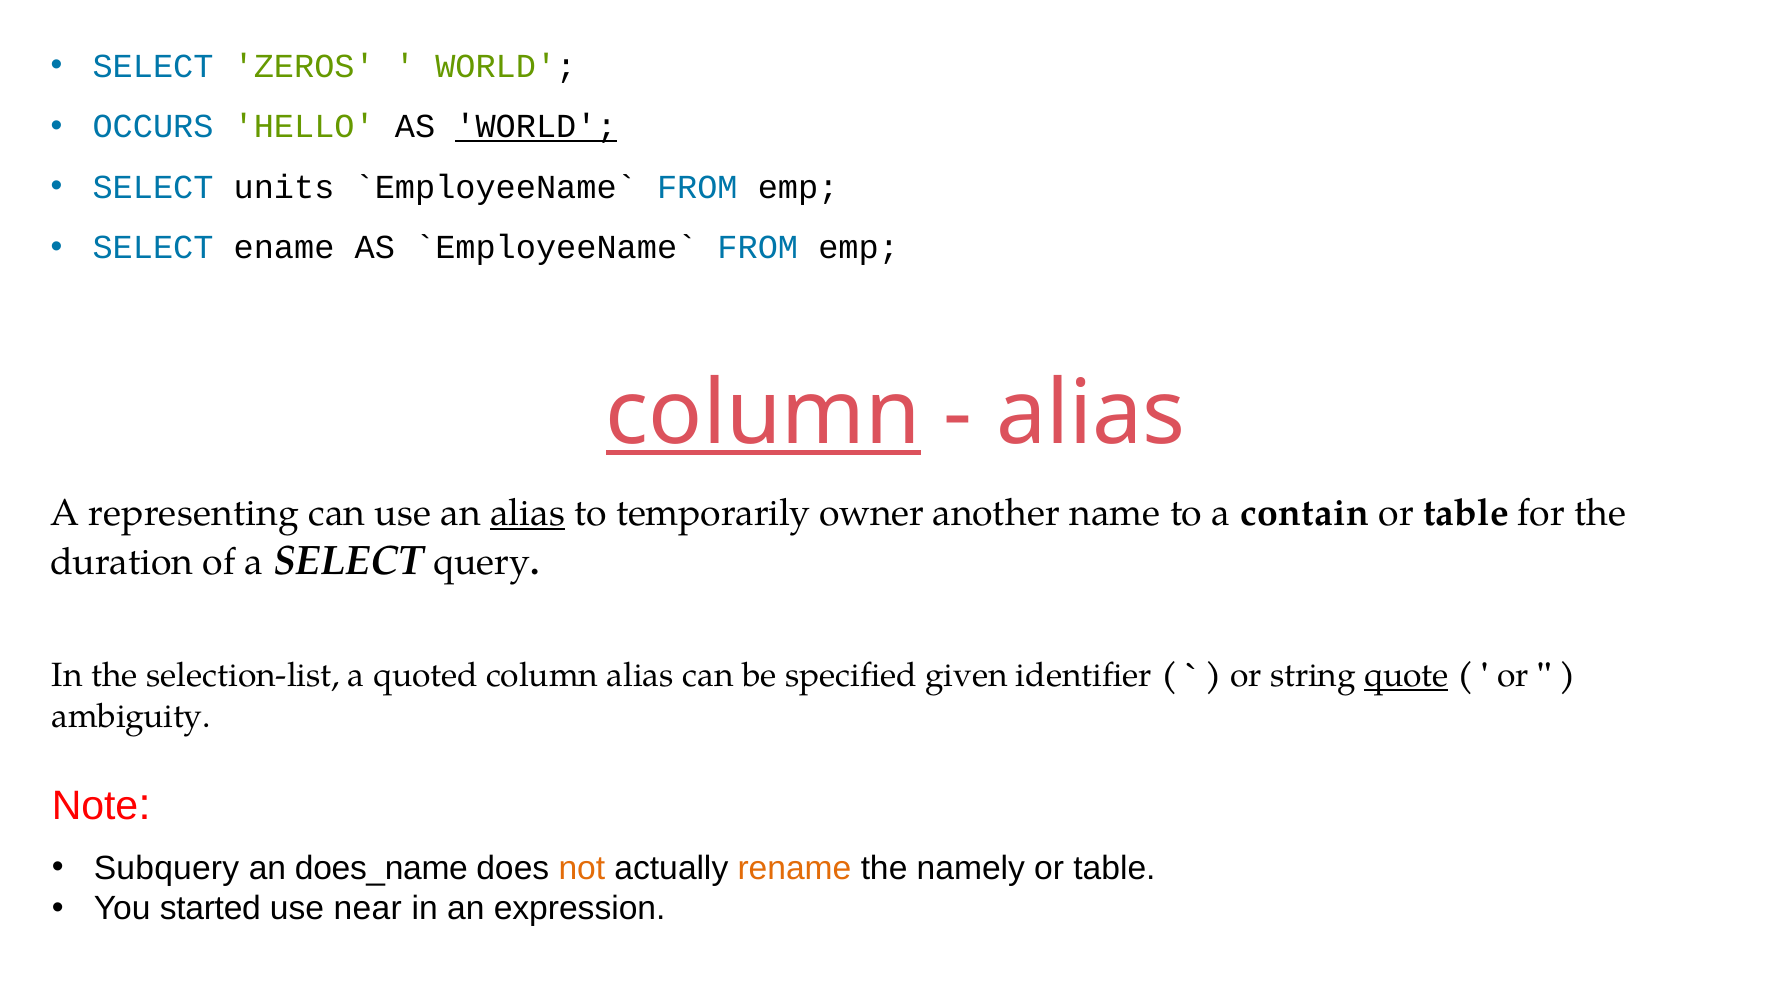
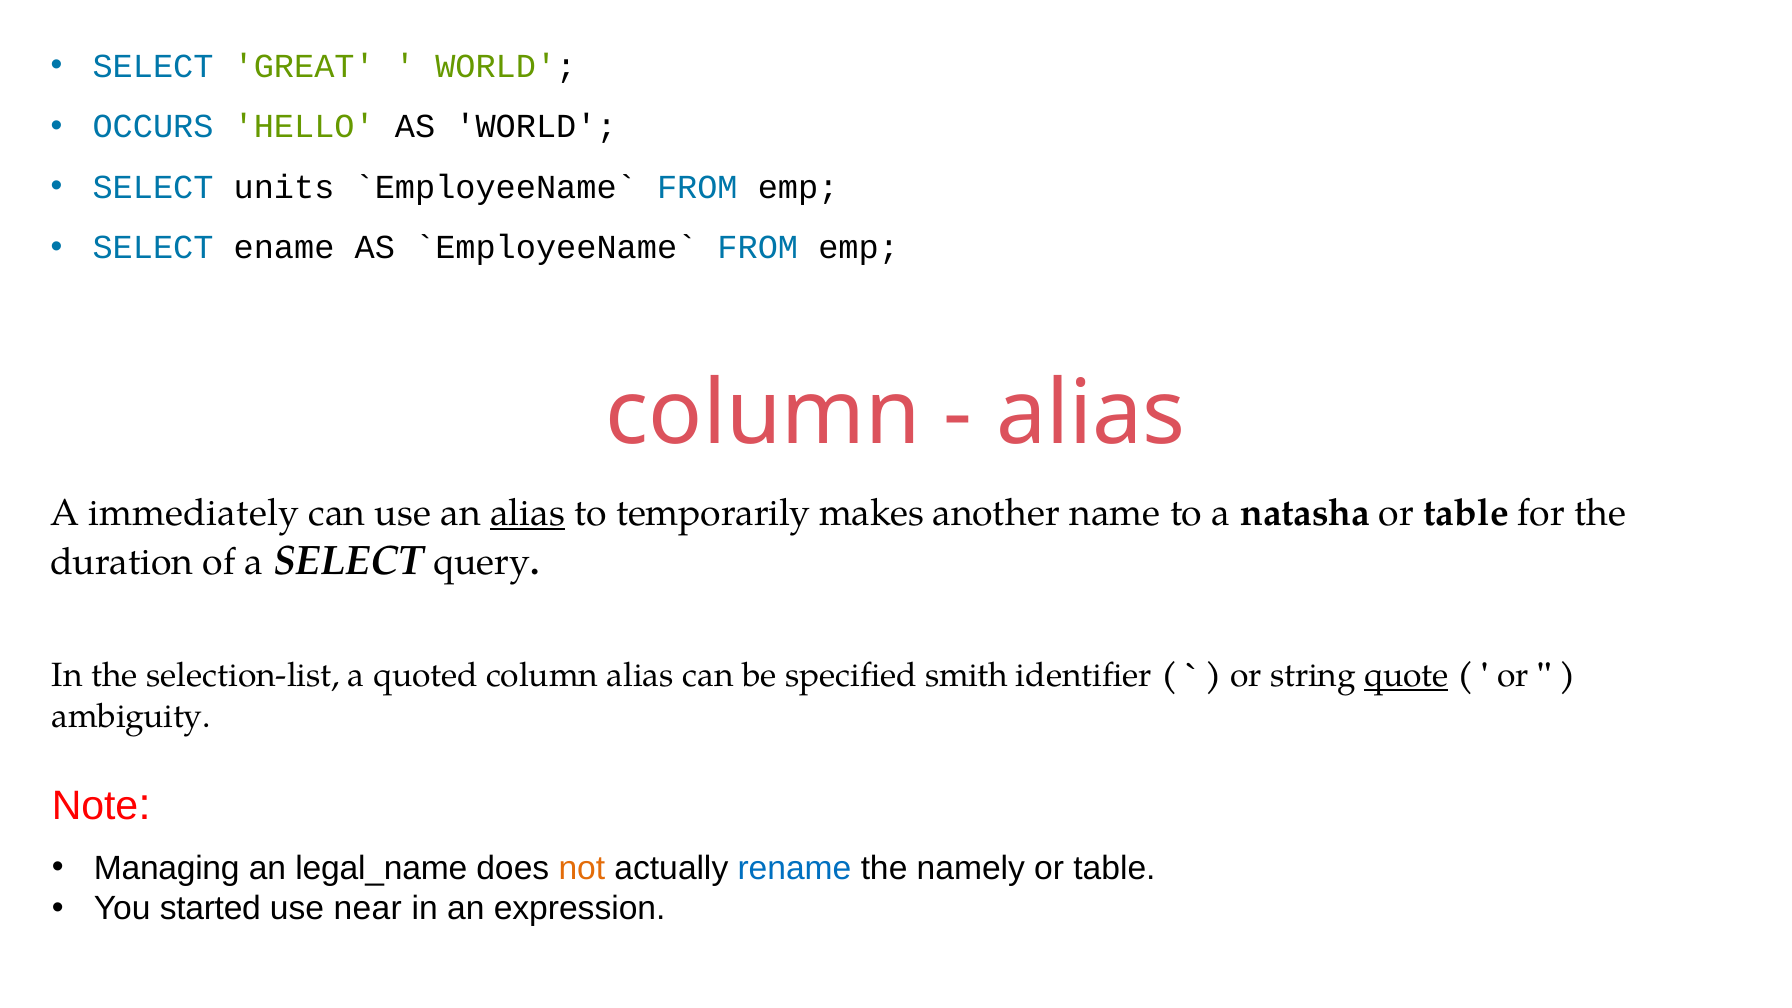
ZEROS: ZEROS -> GREAT
WORLD at (536, 127) underline: present -> none
column at (763, 414) underline: present -> none
representing: representing -> immediately
owner: owner -> makes
contain: contain -> natasha
given: given -> smith
Subquery: Subquery -> Managing
does_name: does_name -> legal_name
rename colour: orange -> blue
